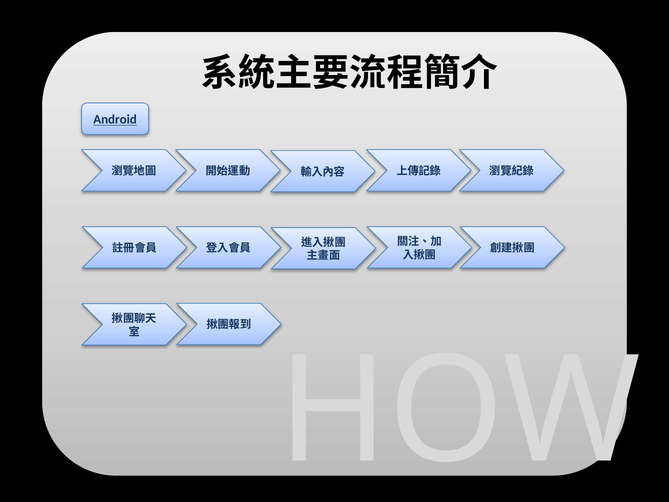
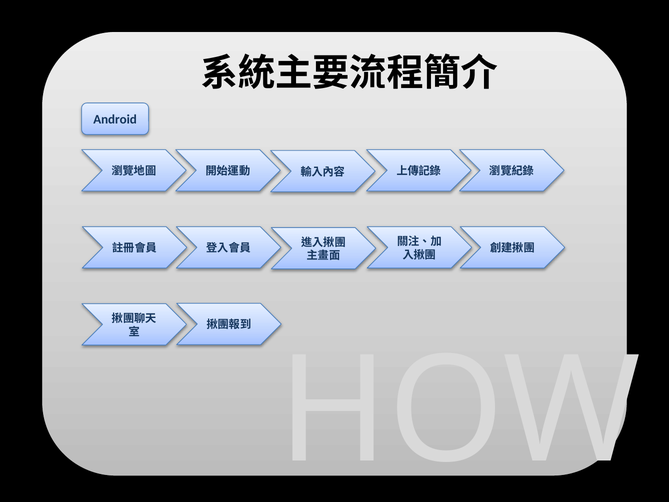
Android underline: present -> none
